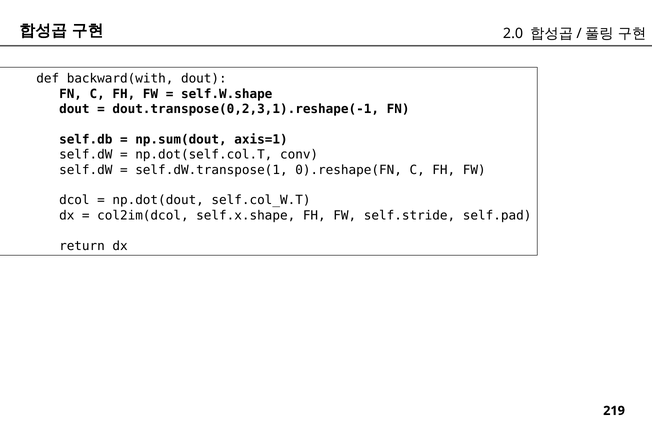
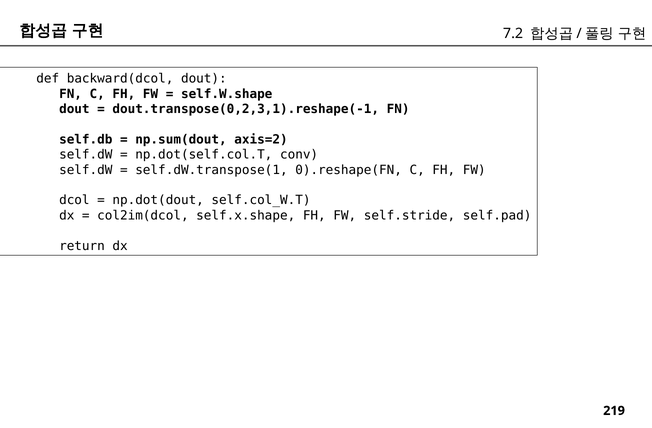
2.0: 2.0 -> 7.2
backward(with: backward(with -> backward(dcol
axis=1: axis=1 -> axis=2
